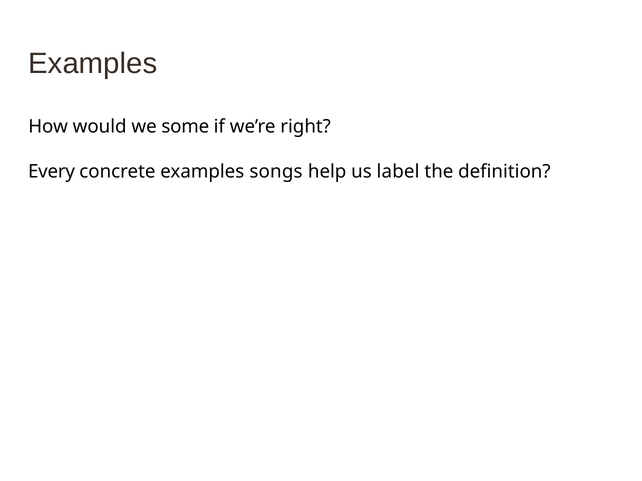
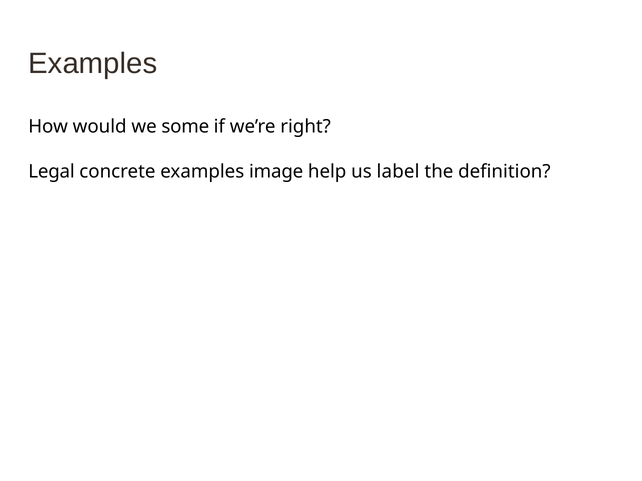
Every: Every -> Legal
songs: songs -> image
